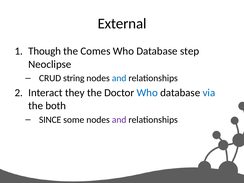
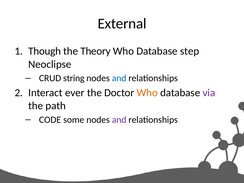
Comes: Comes -> Theory
they: they -> ever
Who at (147, 93) colour: blue -> orange
via colour: blue -> purple
both: both -> path
SINCE: SINCE -> CODE
